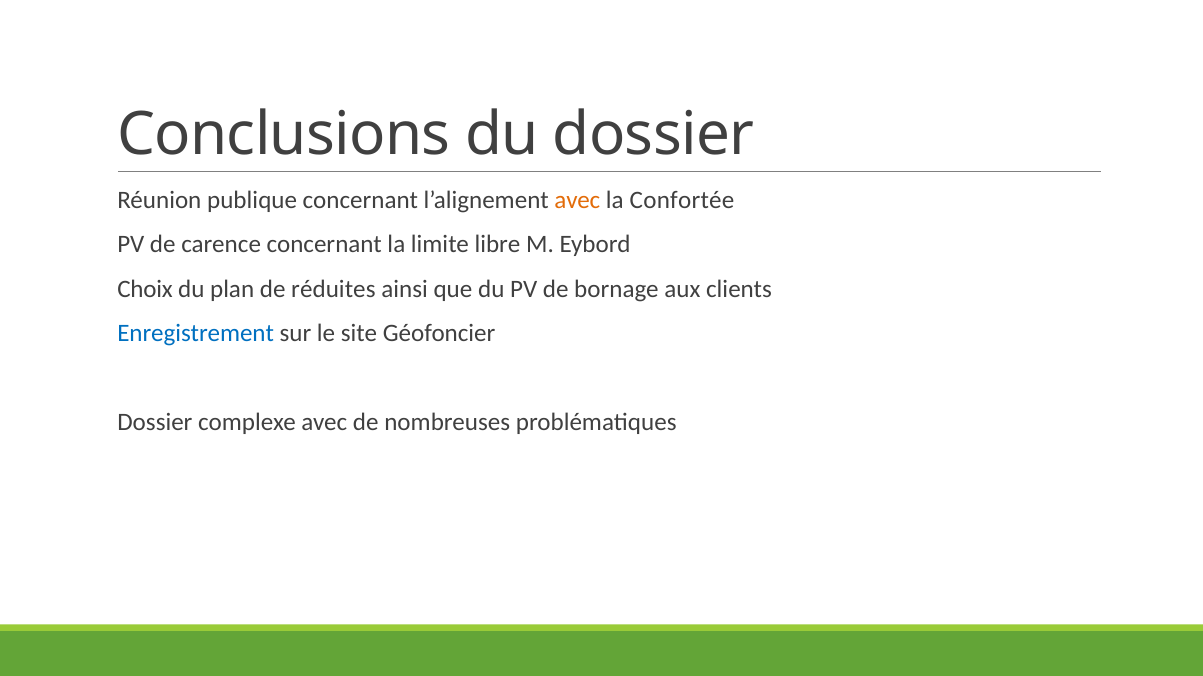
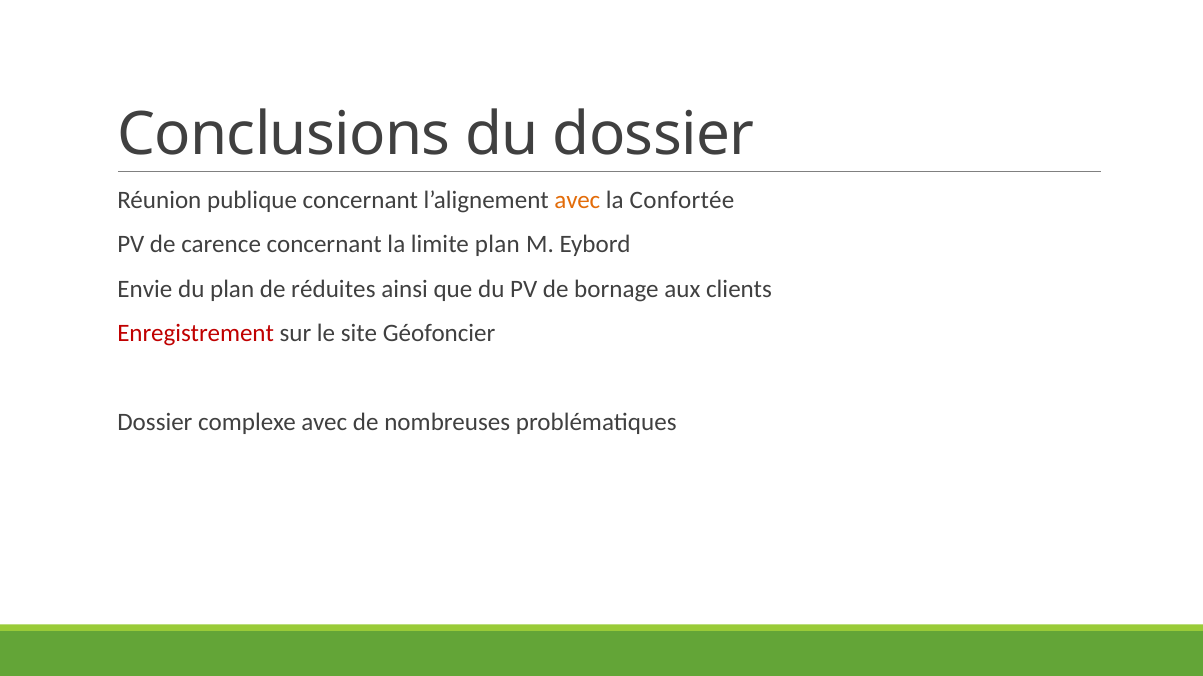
limite libre: libre -> plan
Choix: Choix -> Envie
Enregistrement colour: blue -> red
